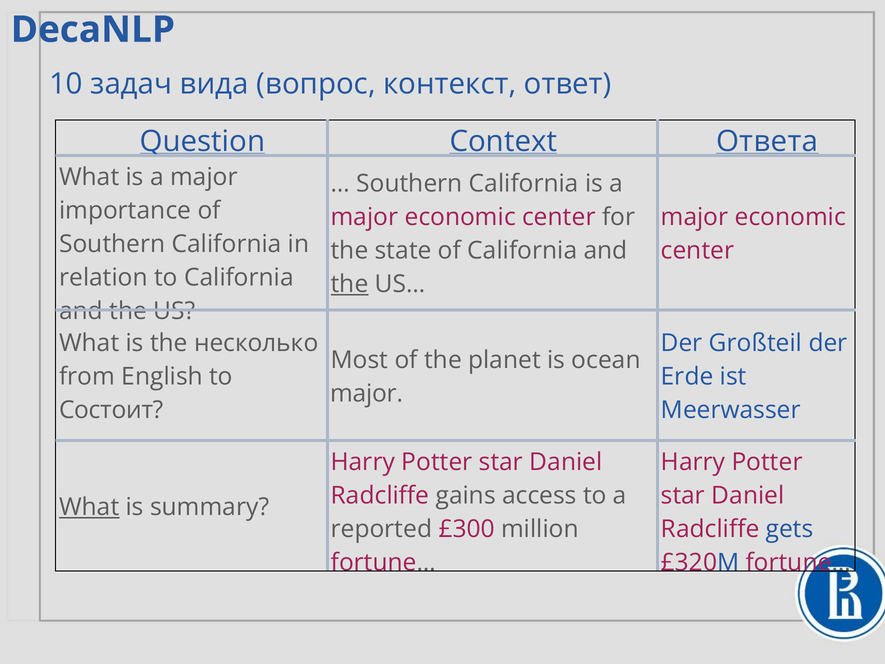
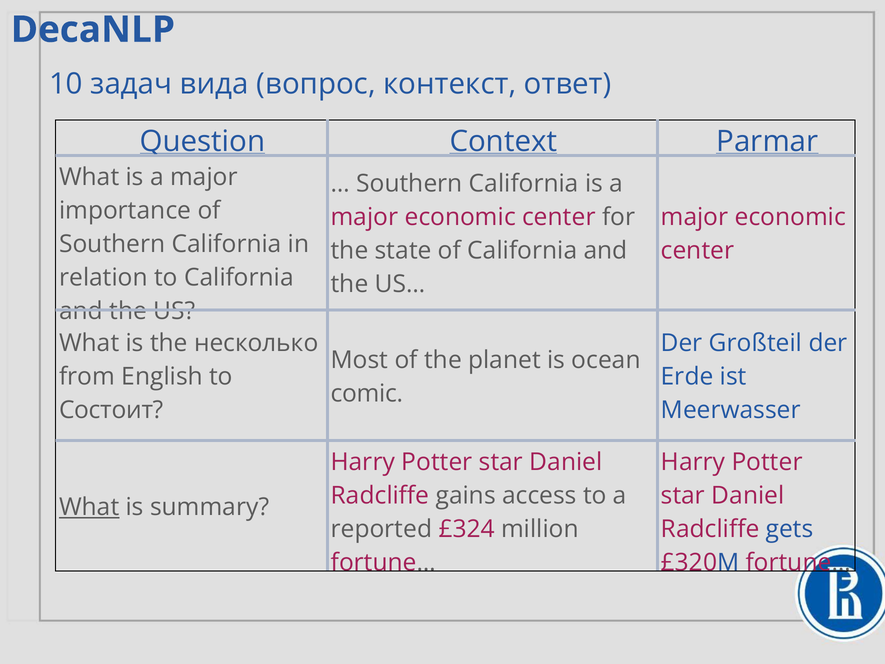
Ответа: Ответа -> Parmar
the at (350, 284) underline: present -> none
major at (367, 393): major -> comic
£300: £300 -> £324
